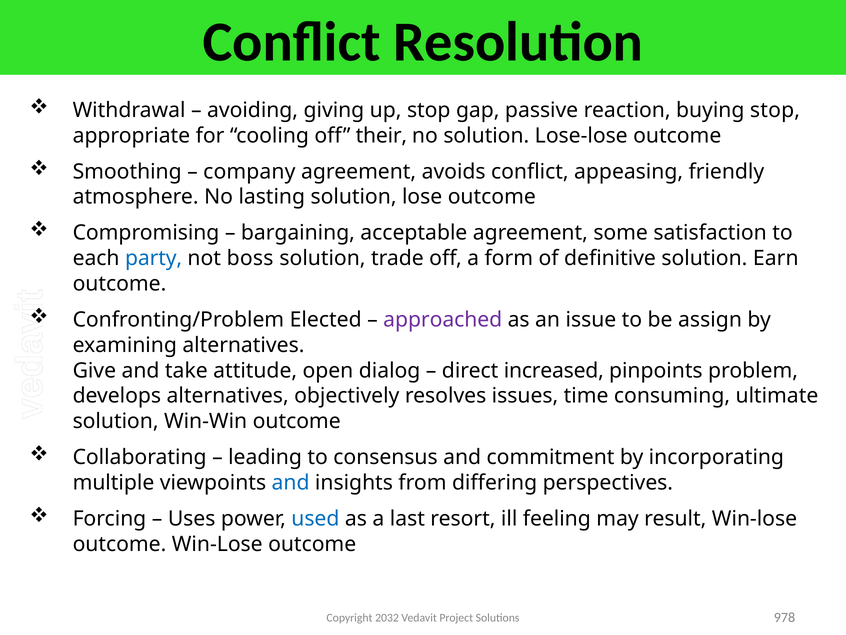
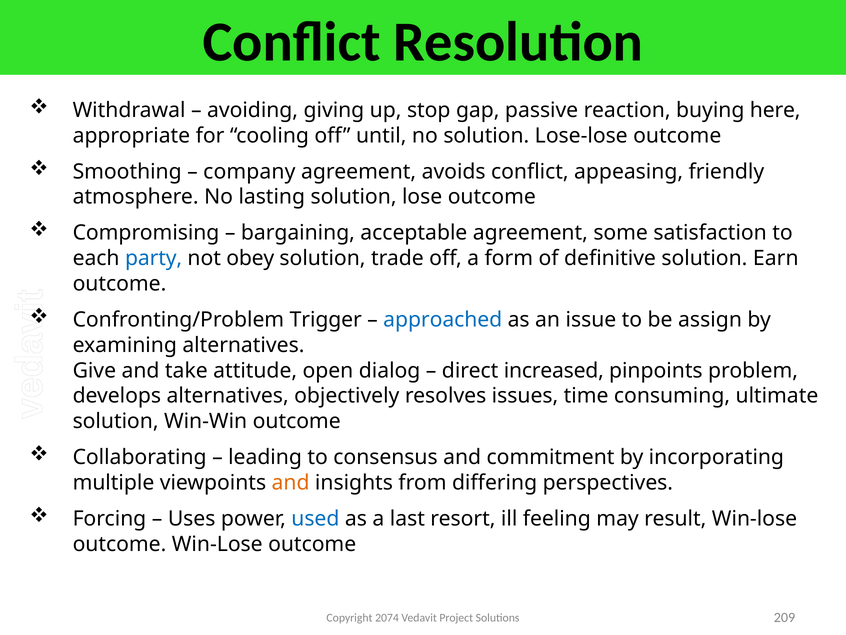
buying stop: stop -> here
their: their -> until
boss: boss -> obey
Elected: Elected -> Trigger
approached colour: purple -> blue
and at (291, 482) colour: blue -> orange
2032: 2032 -> 2074
978: 978 -> 209
